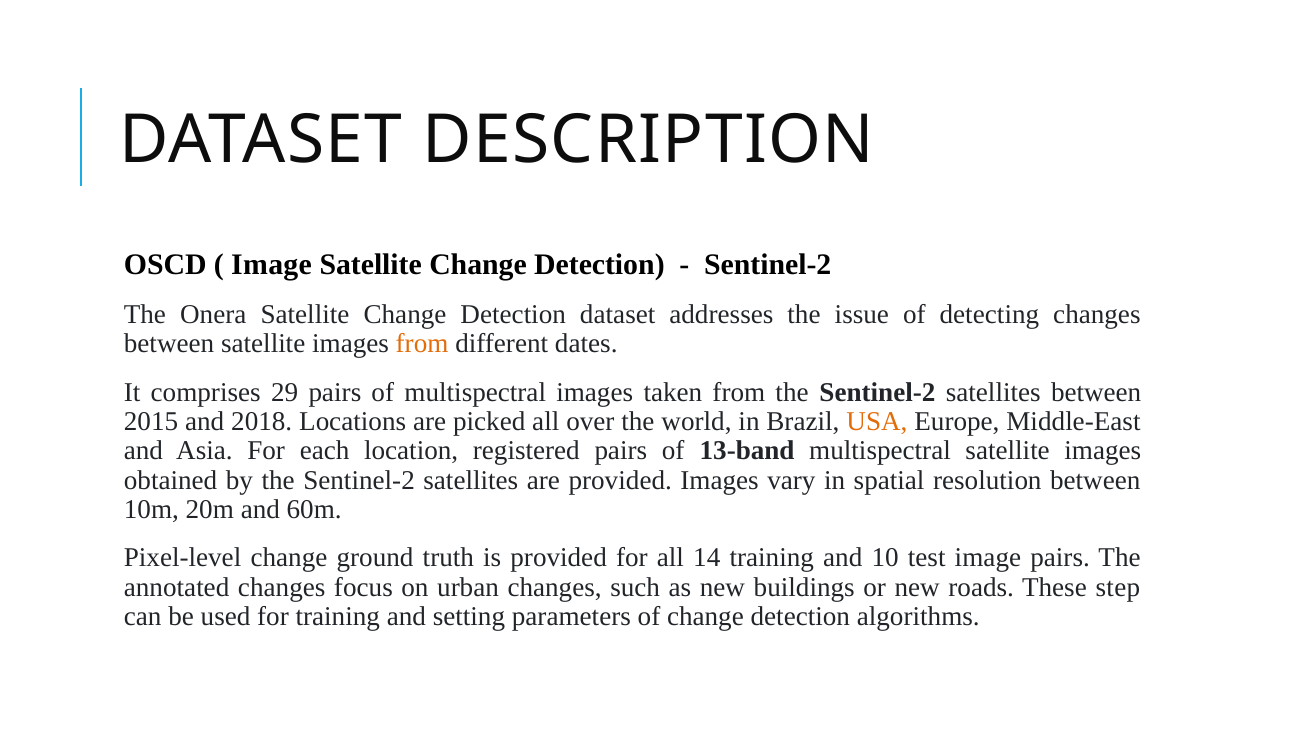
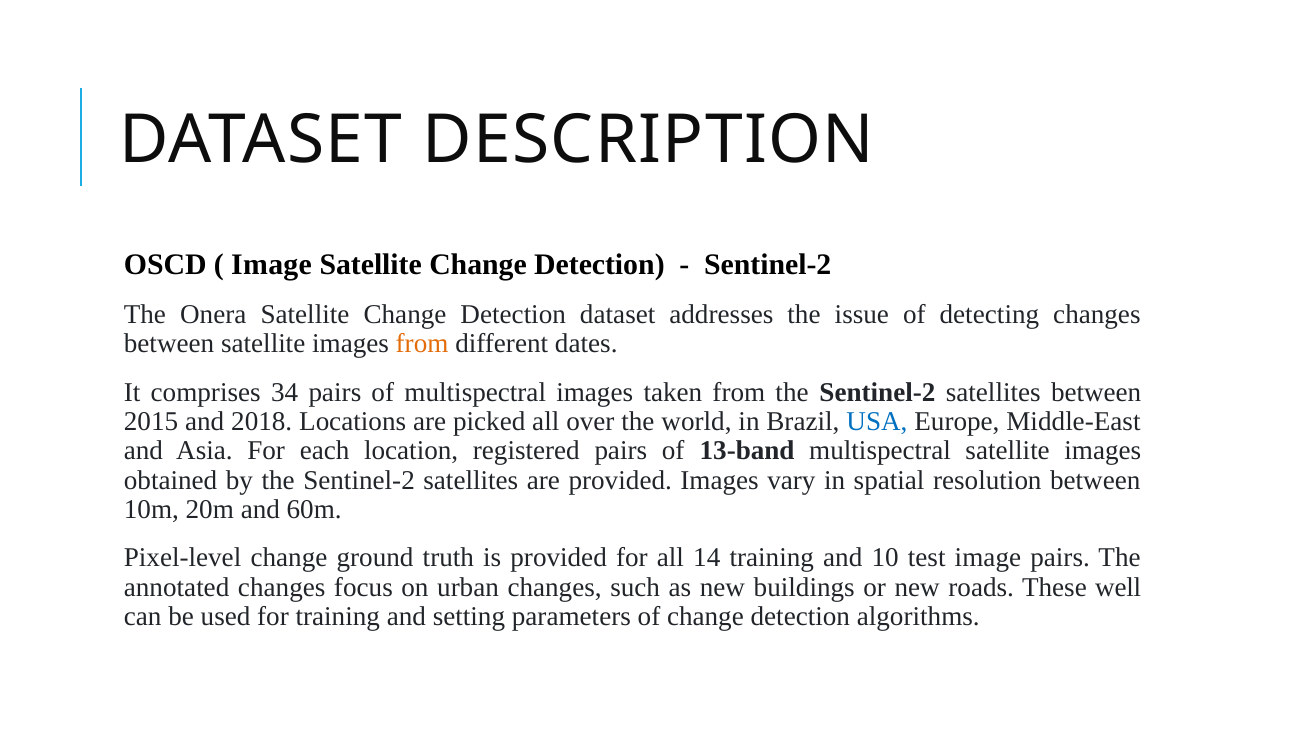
29: 29 -> 34
USA colour: orange -> blue
step: step -> well
